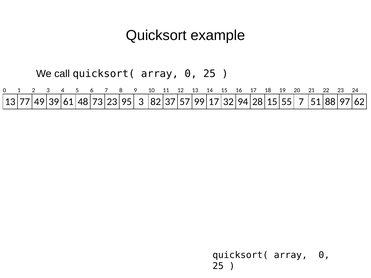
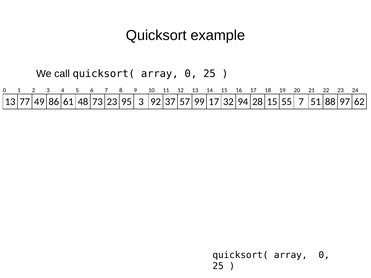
39: 39 -> 86
82: 82 -> 92
